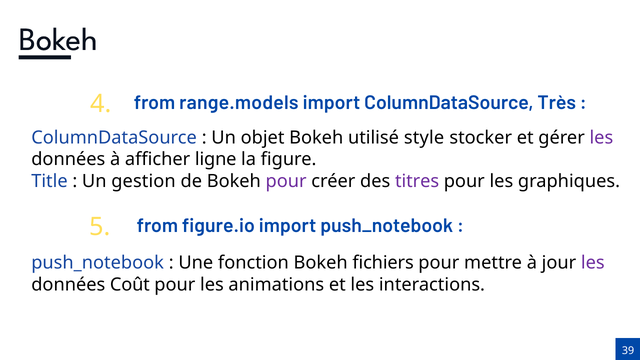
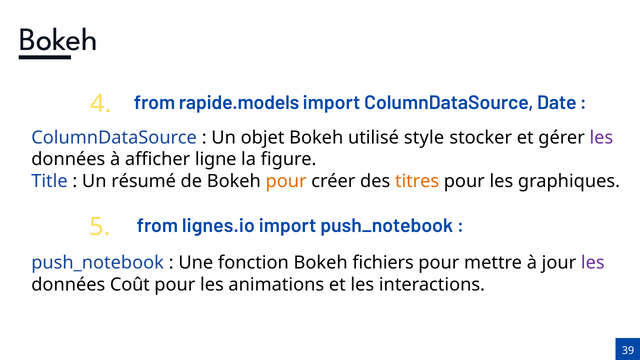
range.models: range.models -> rapide.models
Très: Très -> Date
gestion: gestion -> résumé
pour at (286, 181) colour: purple -> orange
titres colour: purple -> orange
figure.io: figure.io -> lignes.io
